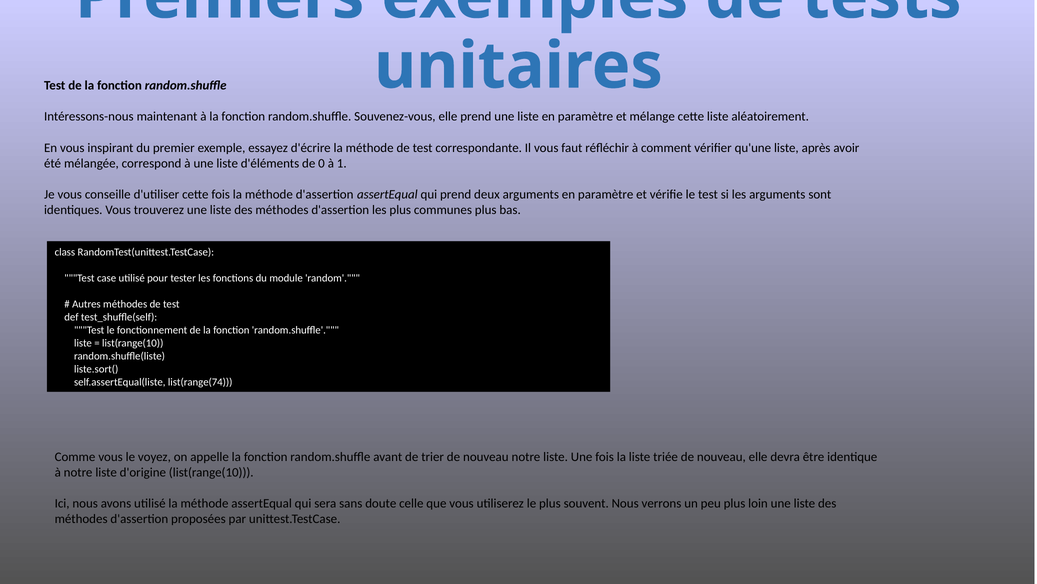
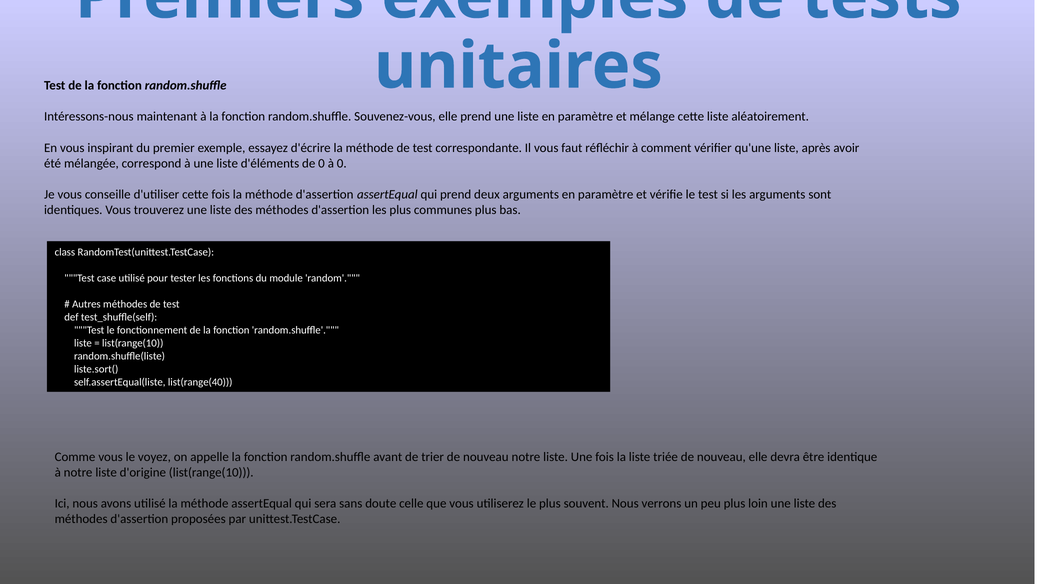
à 1: 1 -> 0
list(range(74: list(range(74 -> list(range(40
